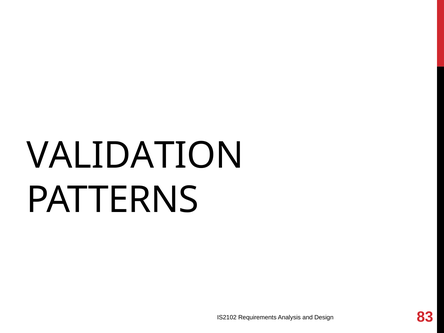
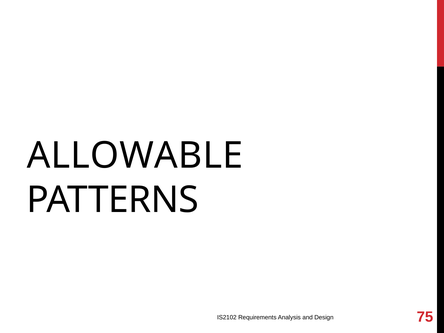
VALIDATION: VALIDATION -> ALLOWABLE
83: 83 -> 75
